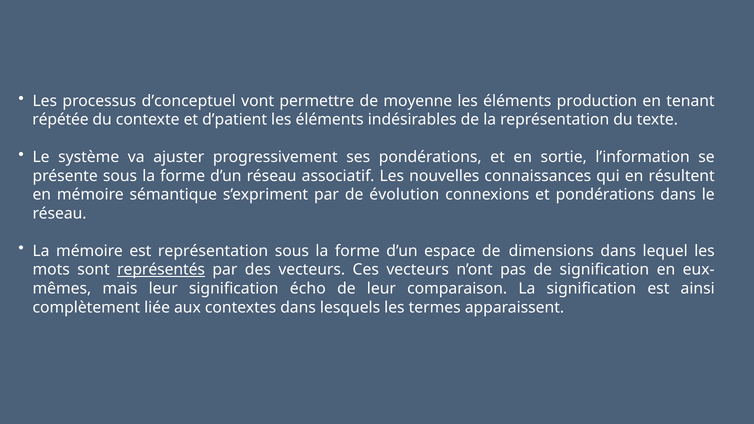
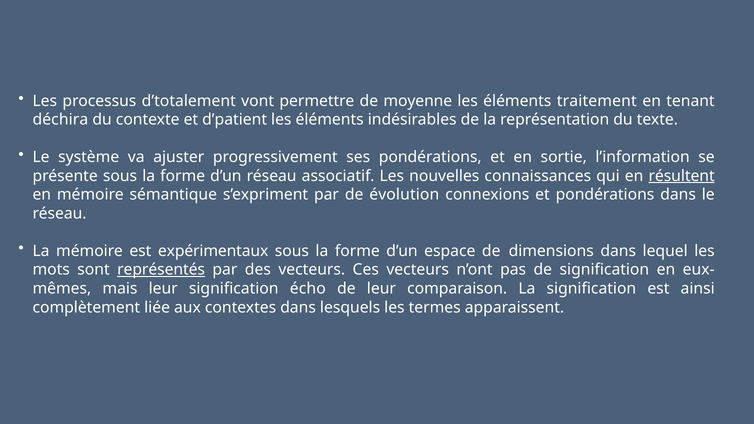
d’conceptuel: d’conceptuel -> d’totalement
production: production -> traitement
répétée: répétée -> déchira
résultent underline: none -> present
est représentation: représentation -> expérimentaux
